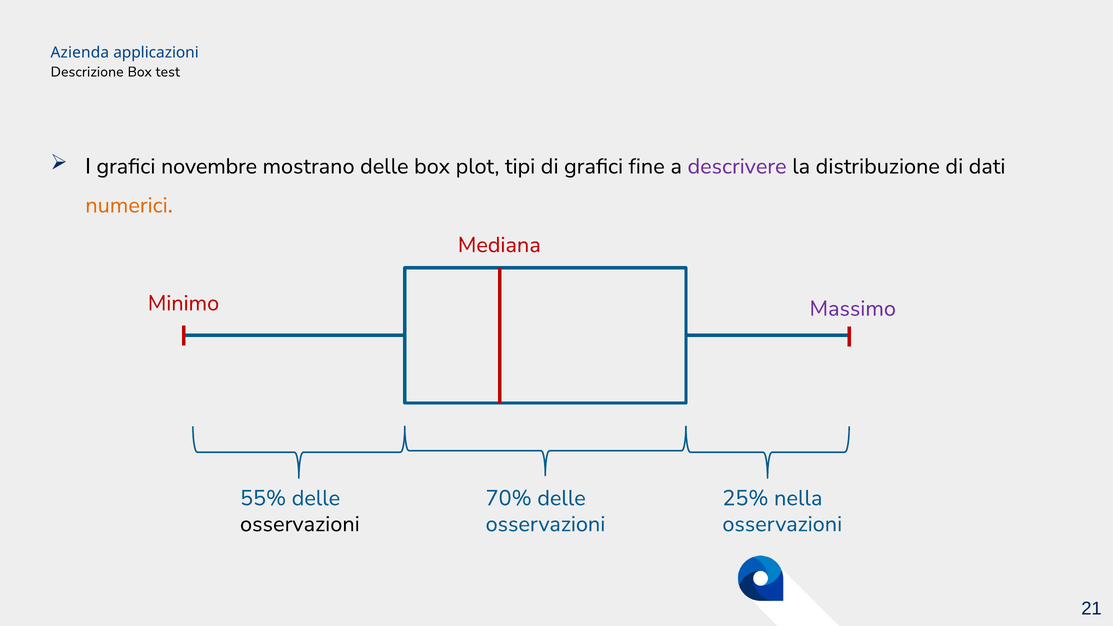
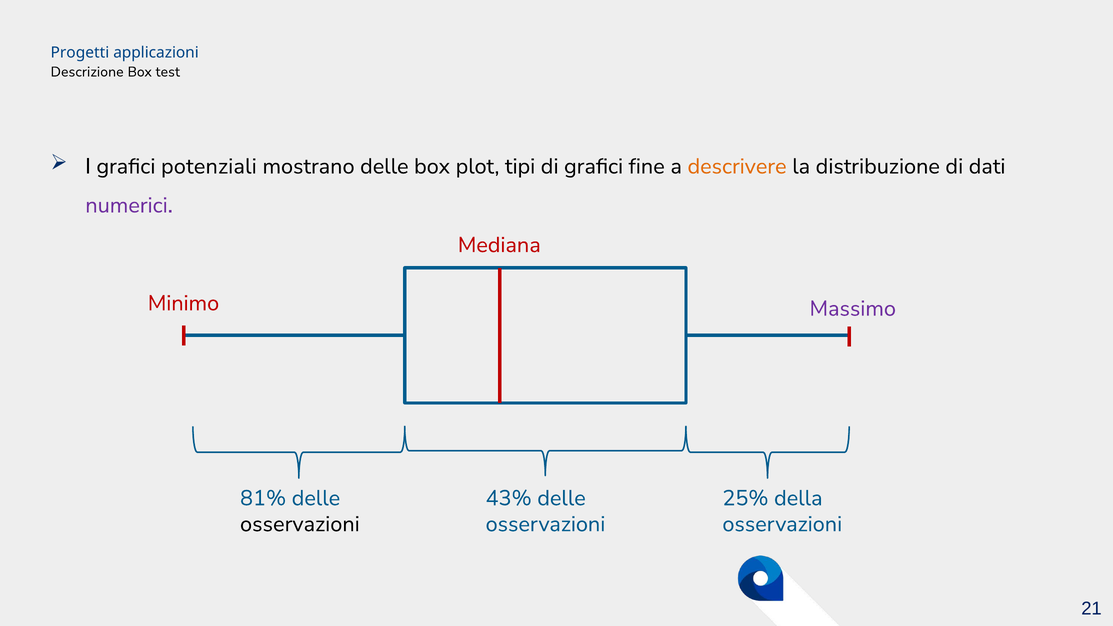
Azienda: Azienda -> Progetti
novembre: novembre -> potenziali
descrivere colour: purple -> orange
numerici colour: orange -> purple
55%: 55% -> 81%
70%: 70% -> 43%
nella: nella -> della
